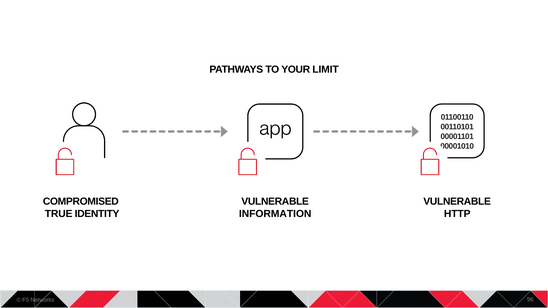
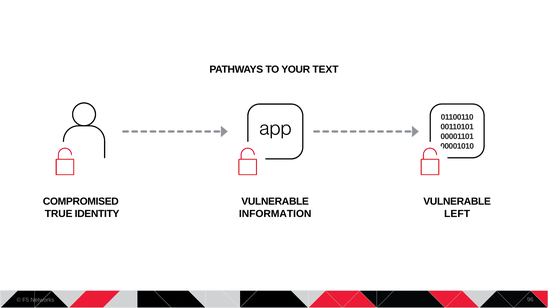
LIMIT: LIMIT -> TEXT
HTTP: HTTP -> LEFT
